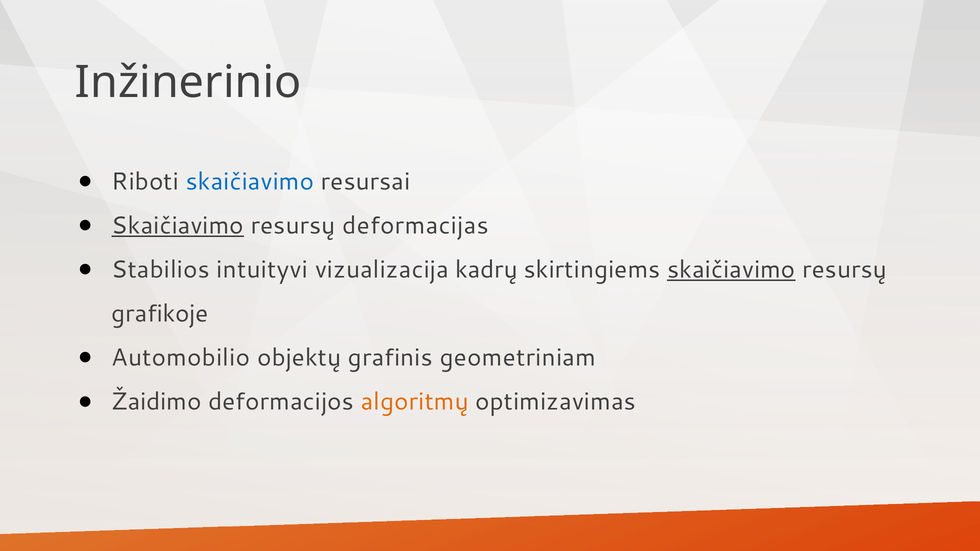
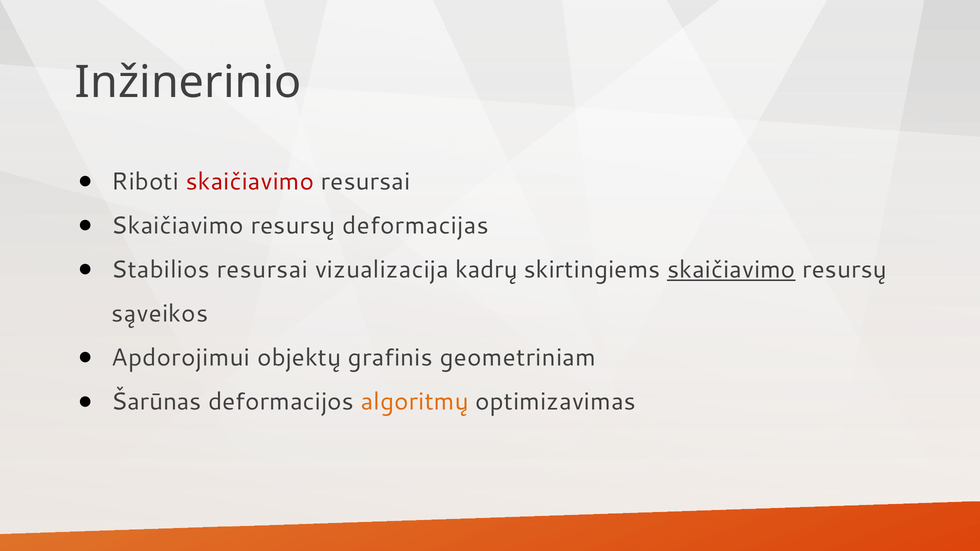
skaičiavimo at (250, 182) colour: blue -> red
Skaičiavimo at (178, 226) underline: present -> none
Stabilios intuityvi: intuityvi -> resursai
grafikoje: grafikoje -> sąveikos
Automobilio: Automobilio -> Apdorojimui
Žaidimo: Žaidimo -> Šarūnas
